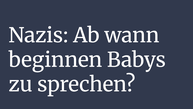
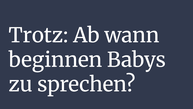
Nazis: Nazis -> Trotz
